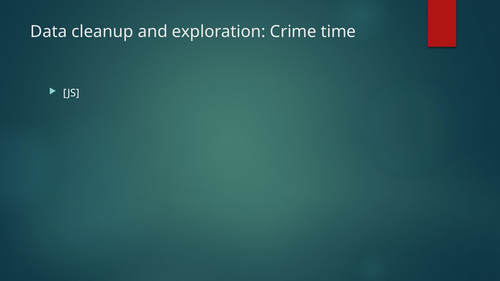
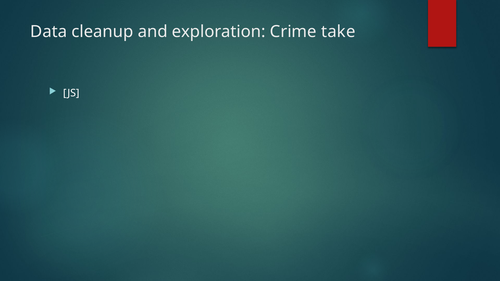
time: time -> take
